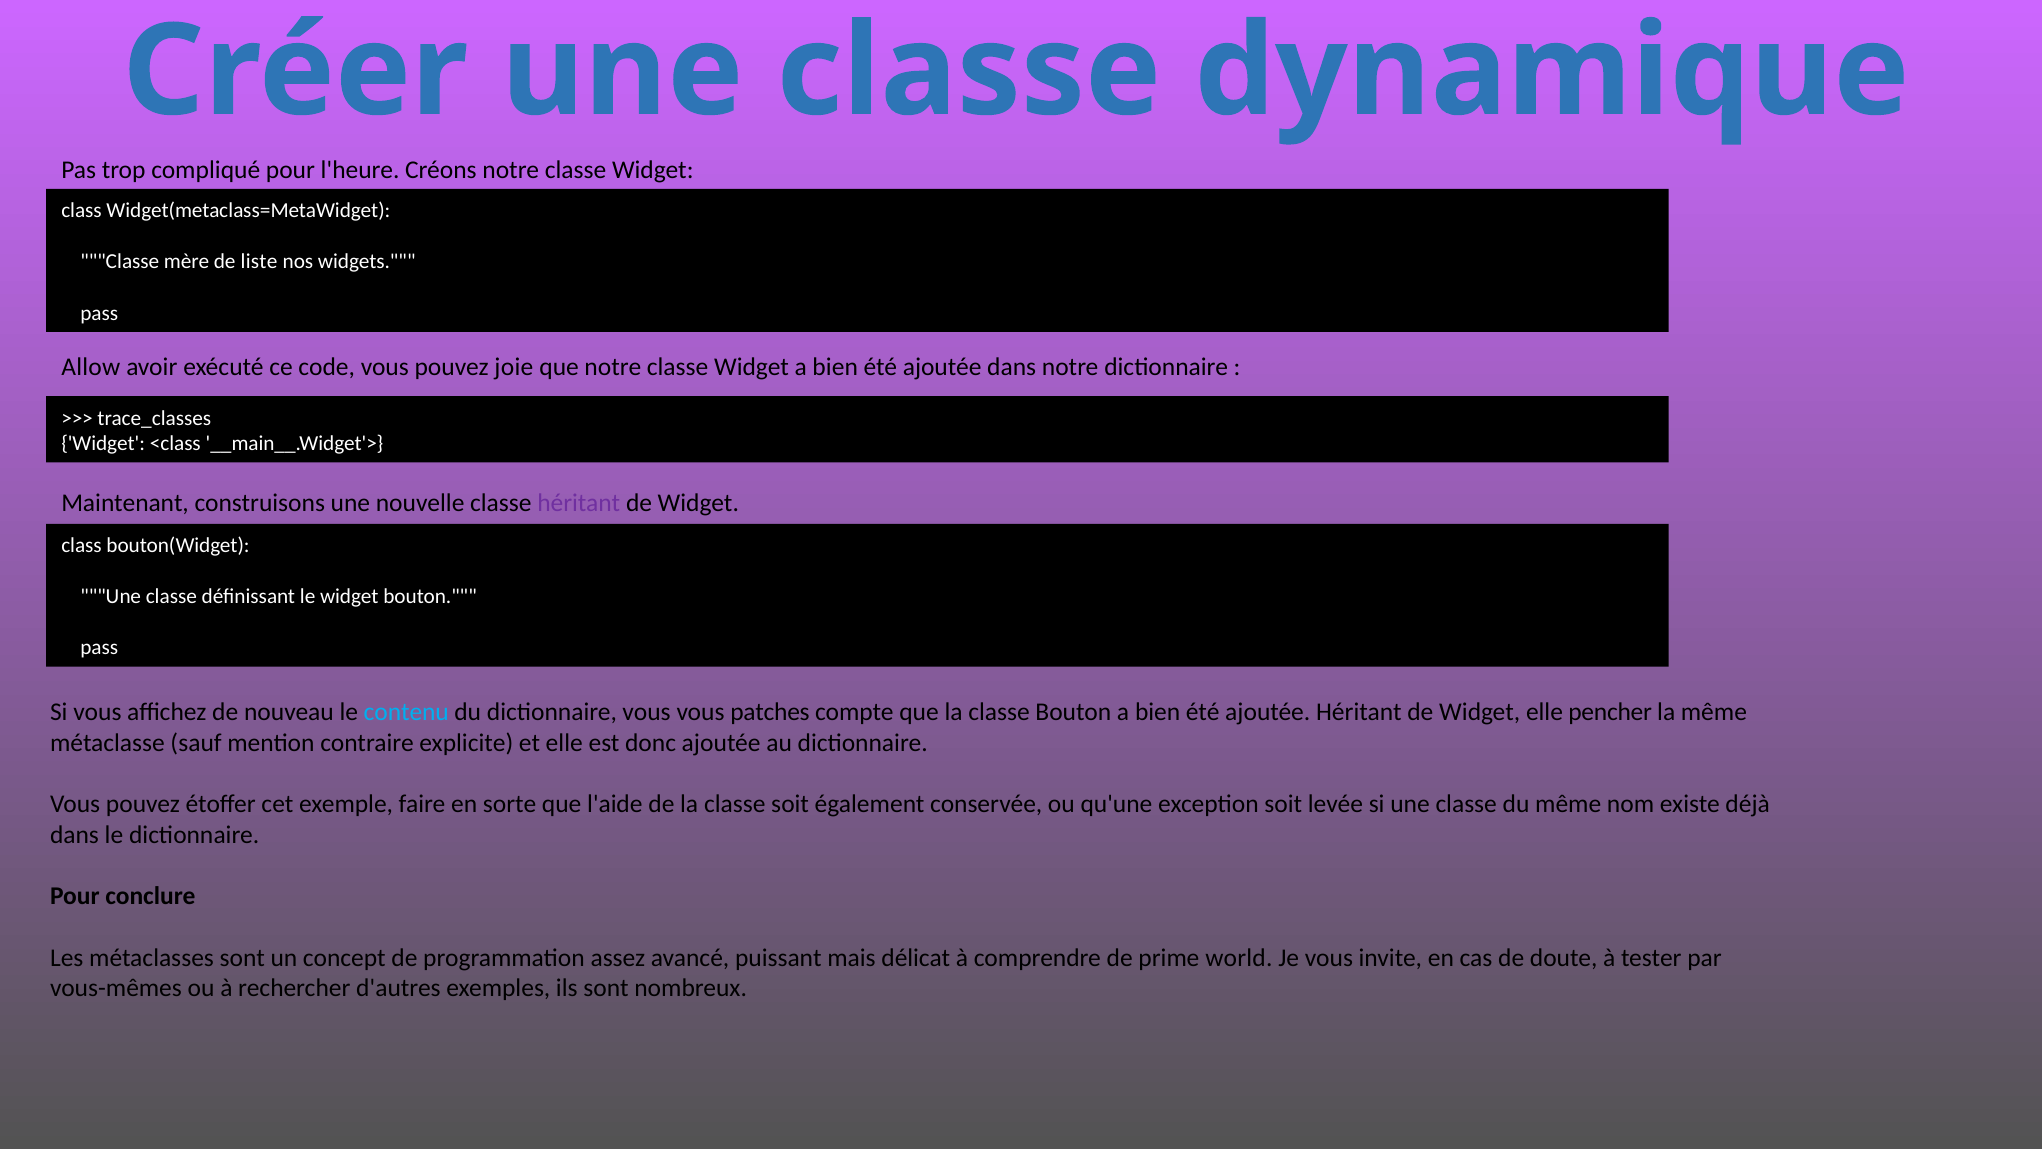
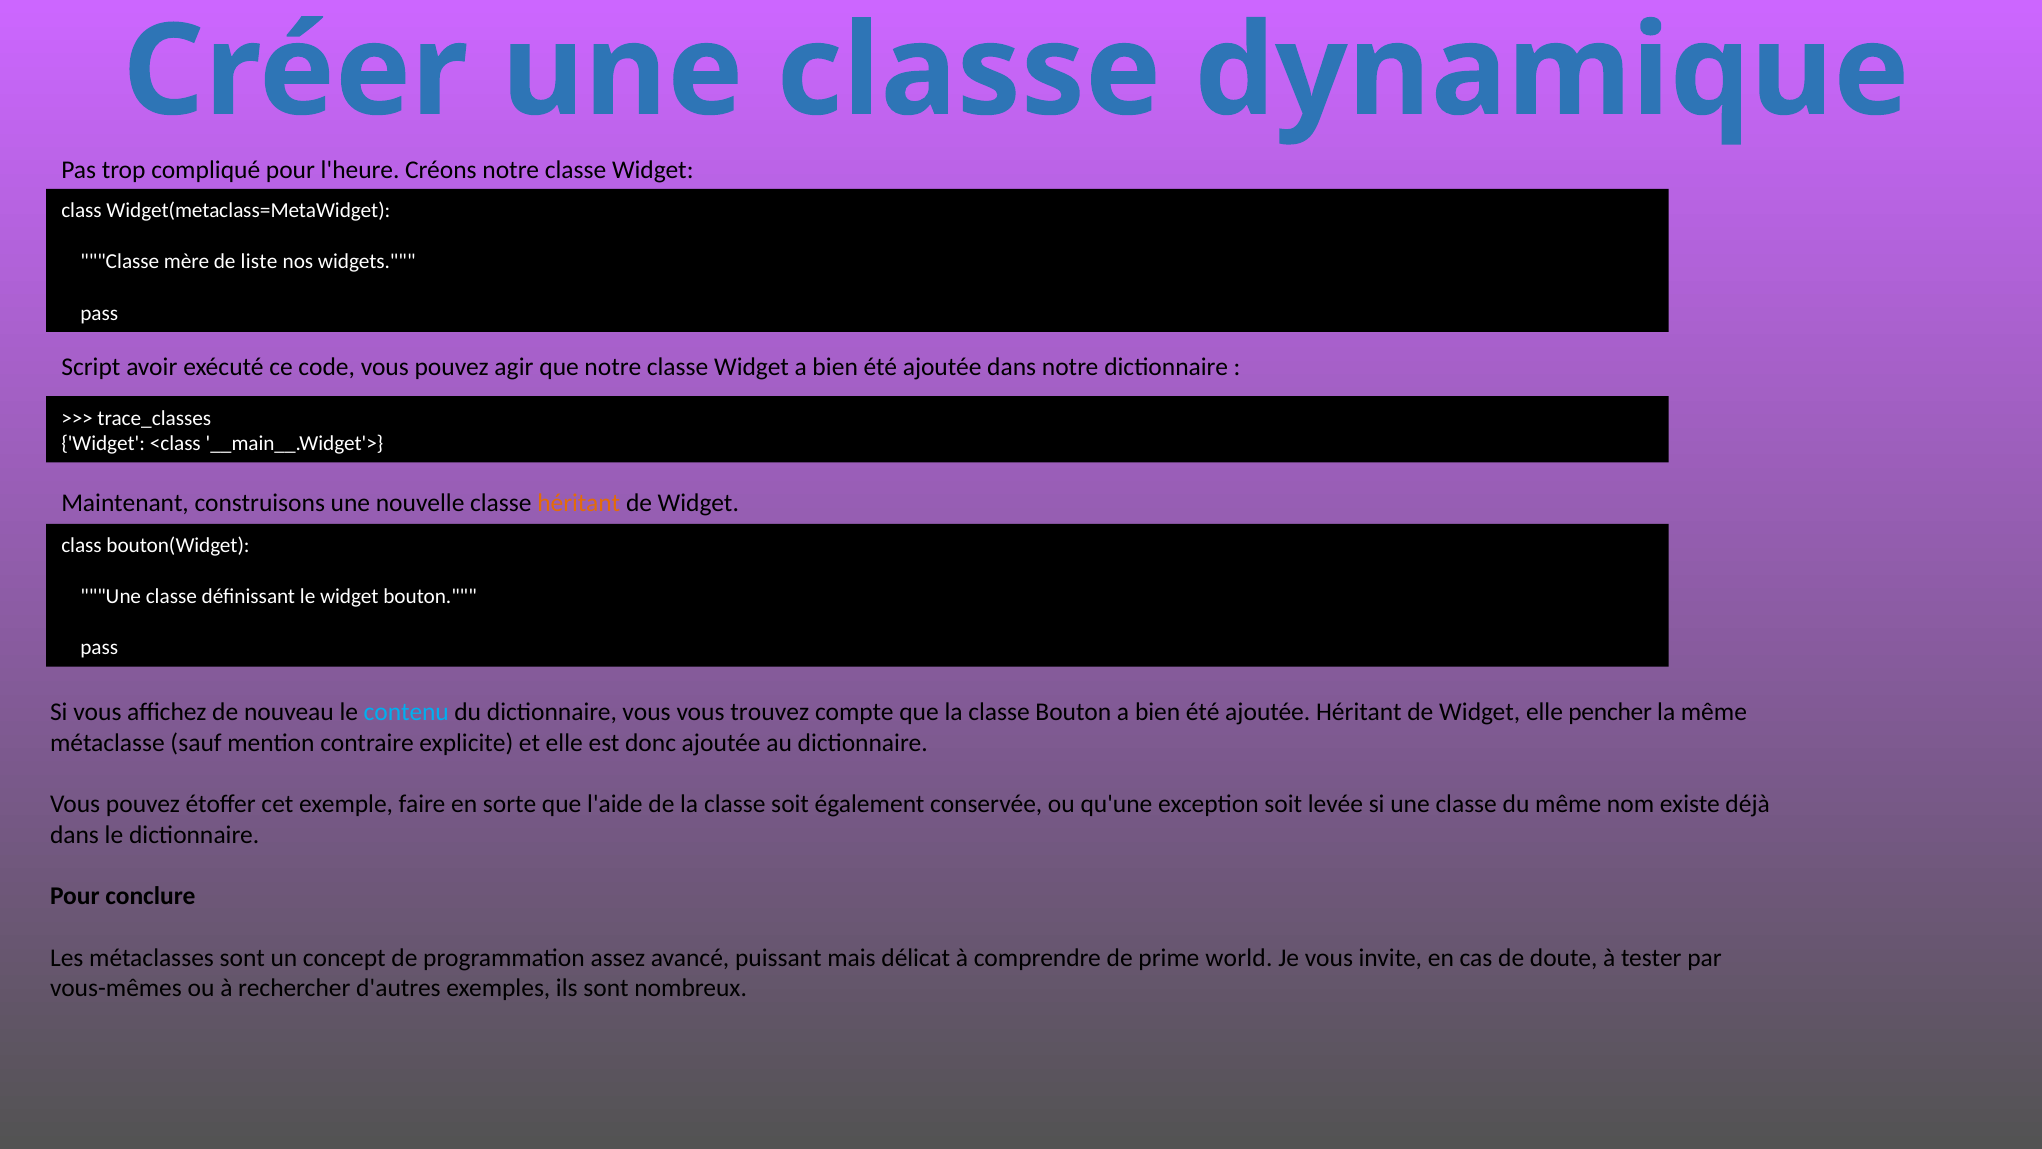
Allow: Allow -> Script
joie: joie -> agir
héritant at (579, 503) colour: purple -> orange
patches: patches -> trouvez
